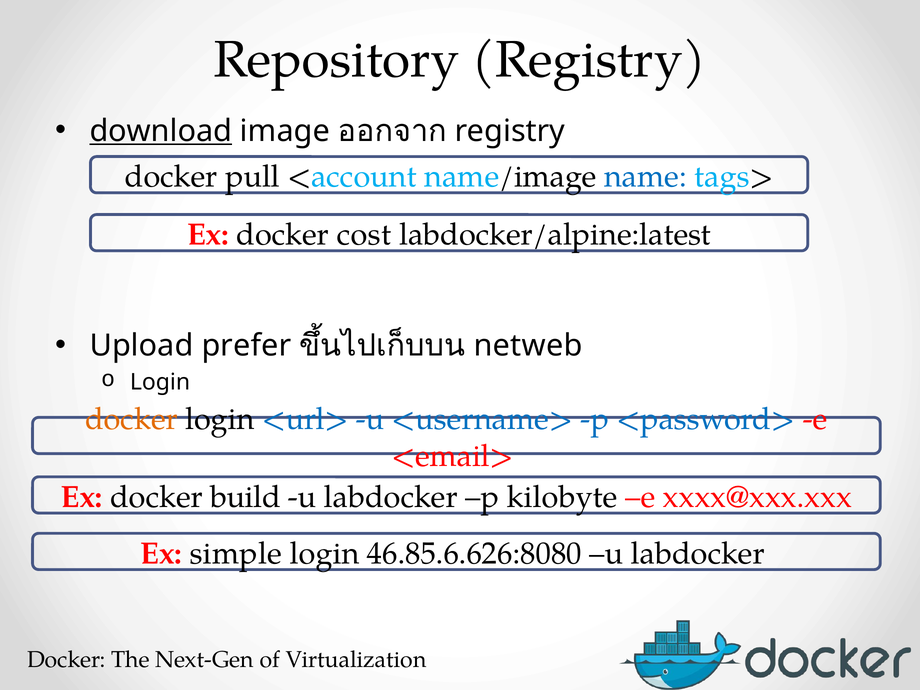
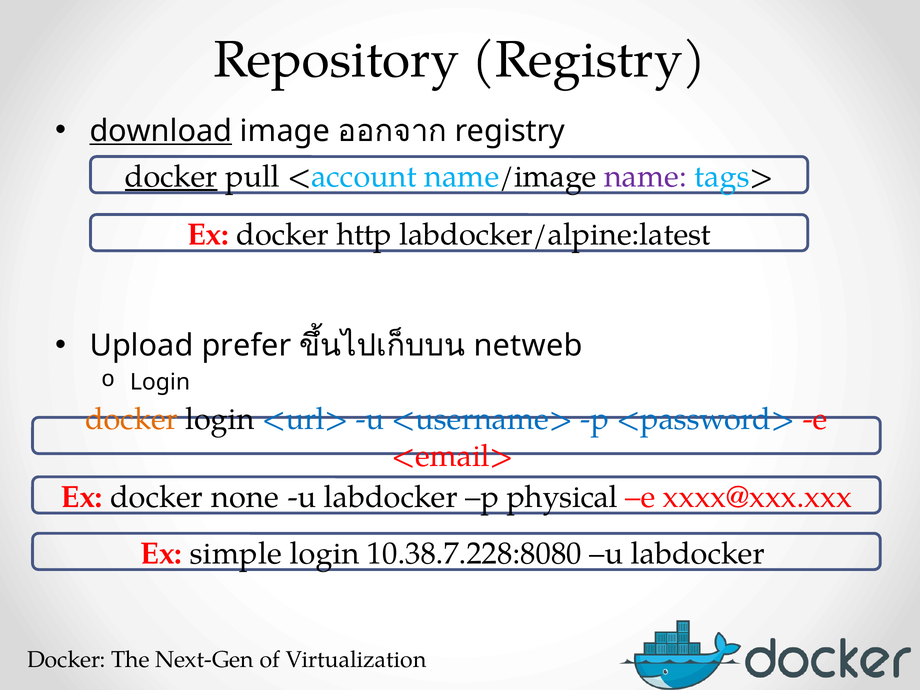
docker at (171, 177) underline: none -> present
name colour: blue -> purple
cost: cost -> http
build: build -> none
kilobyte: kilobyte -> physical
46.85.6.626:8080: 46.85.6.626:8080 -> 10.38.7.228:8080
